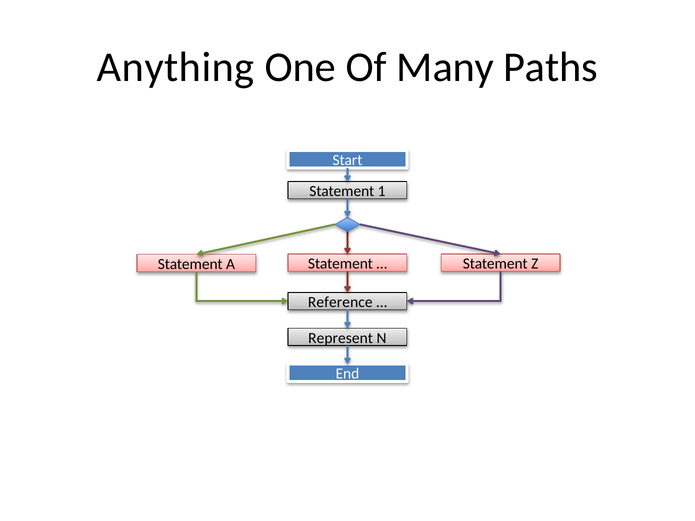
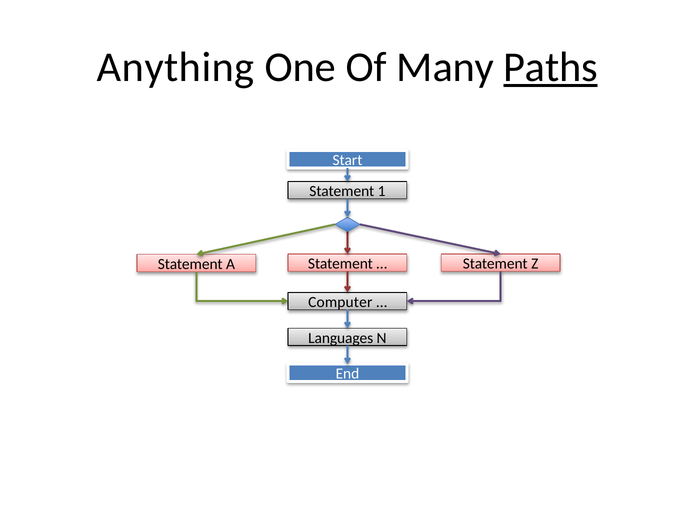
Paths underline: none -> present
Reference: Reference -> Computer
Represent: Represent -> Languages
